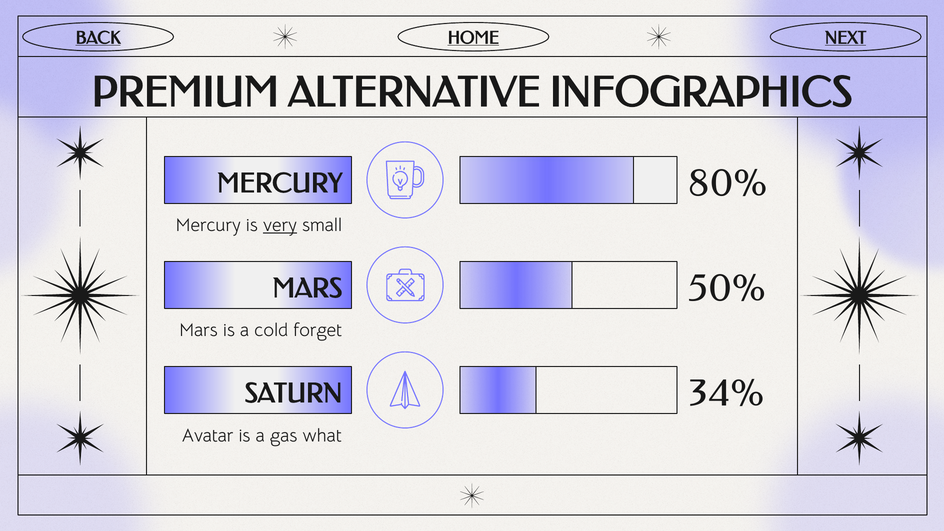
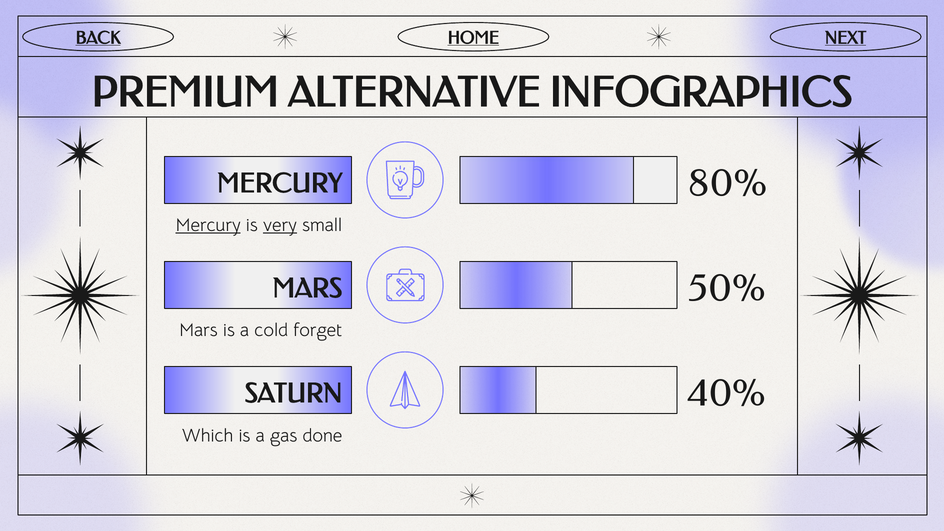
Mercury at (208, 225) underline: none -> present
34%: 34% -> 40%
Avatar: Avatar -> Which
what: what -> done
